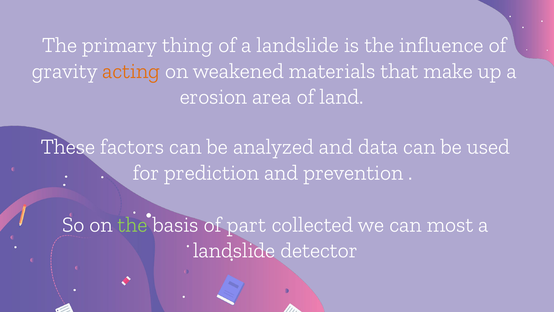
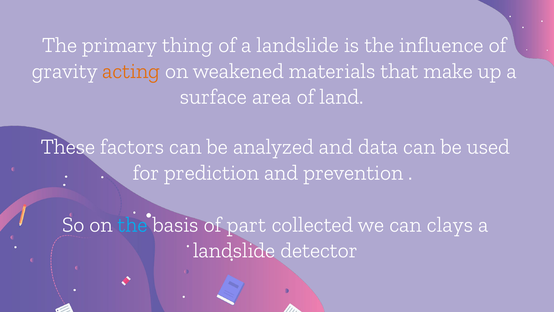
erosion: erosion -> surface
the at (133, 224) colour: light green -> light blue
most: most -> clays
